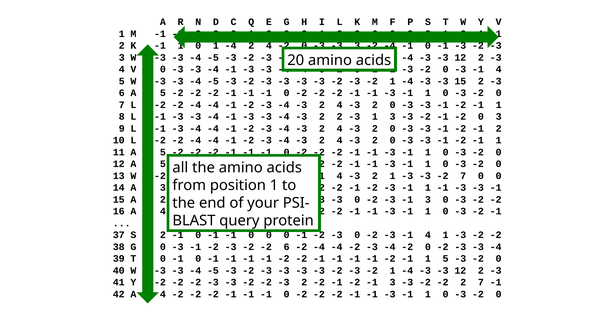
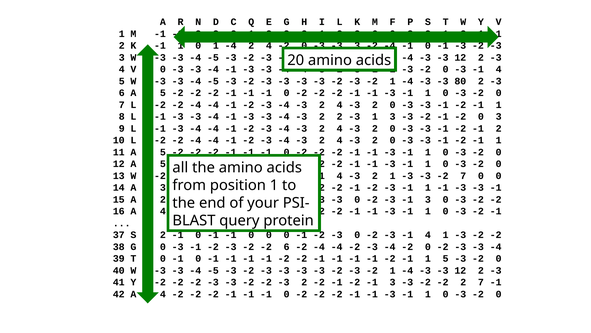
-3 15: 15 -> 80
